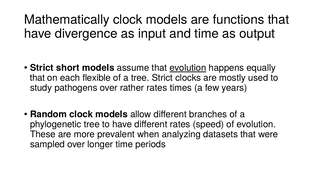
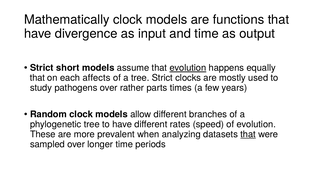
flexible: flexible -> affects
rather rates: rates -> parts
that at (248, 134) underline: none -> present
